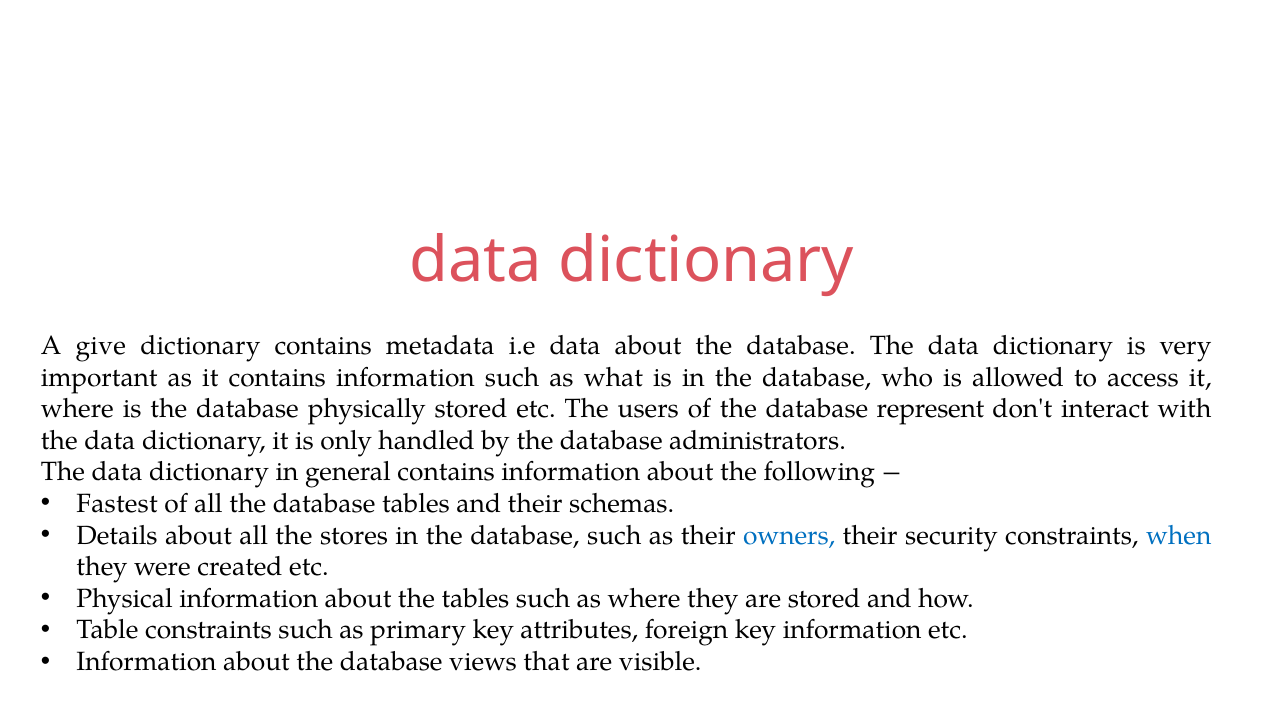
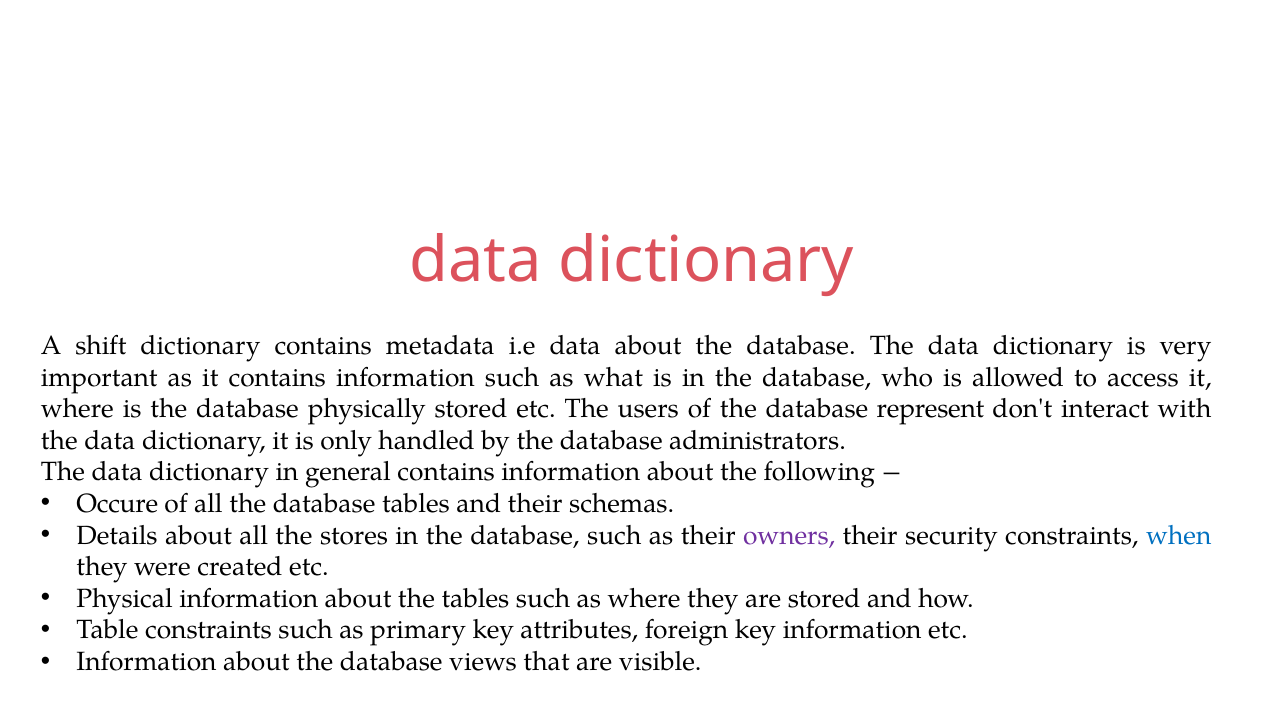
give: give -> shift
Fastest: Fastest -> Occure
owners colour: blue -> purple
